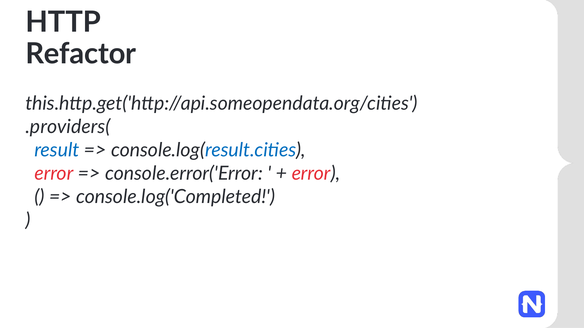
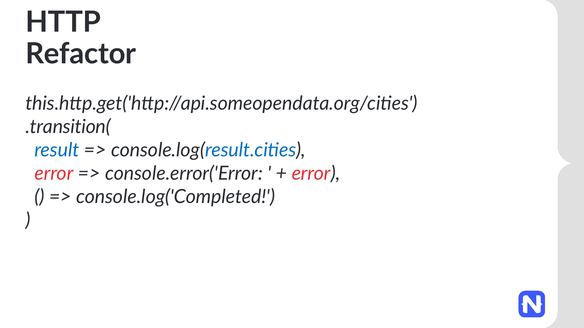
.providers(: .providers( -> .transition(
